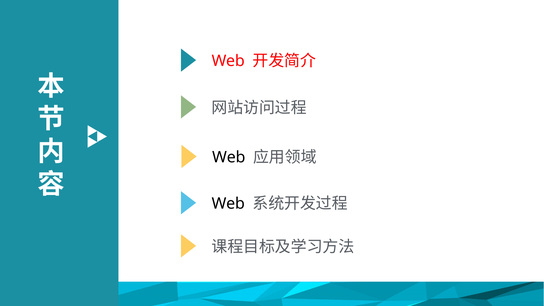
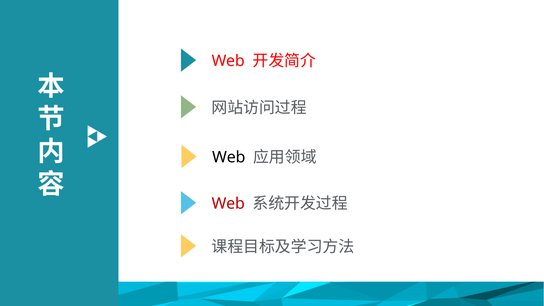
Web at (228, 204) colour: black -> red
